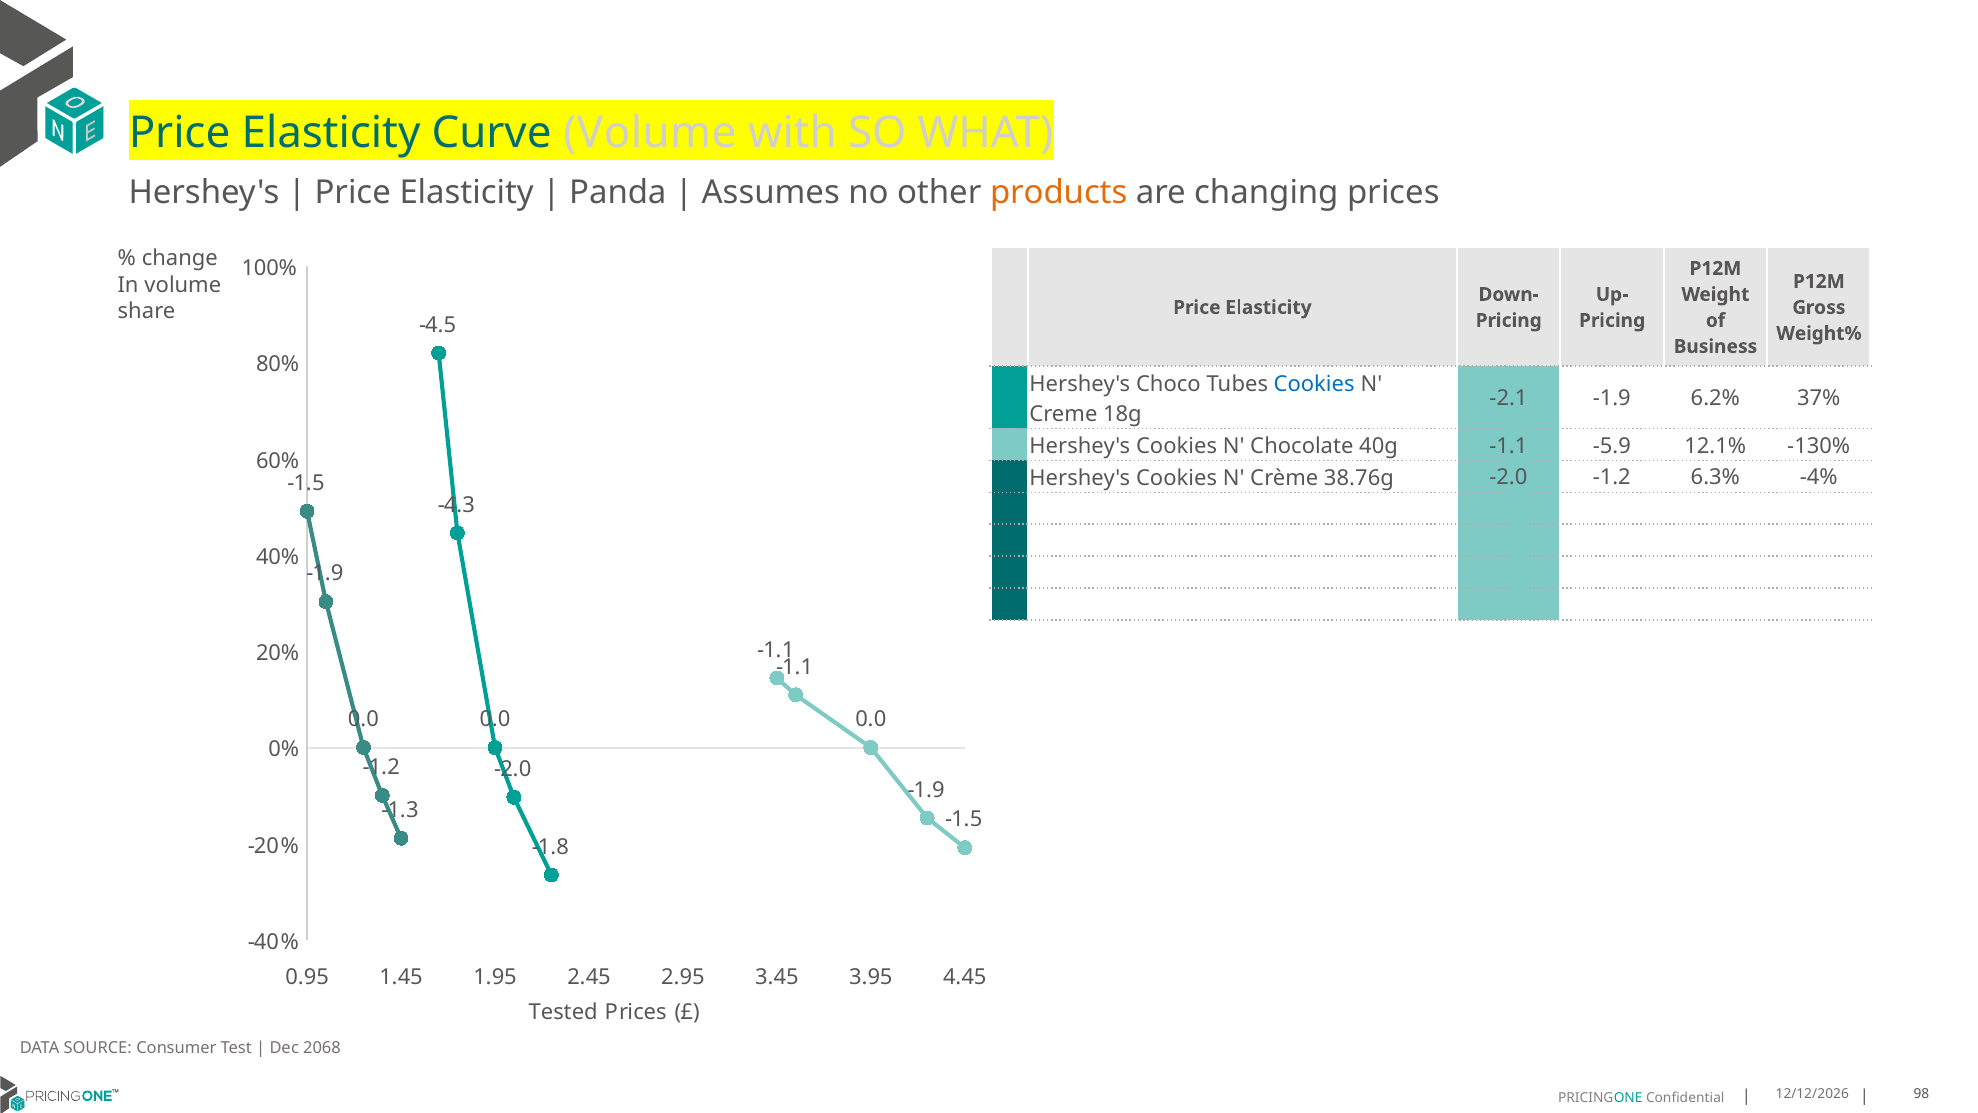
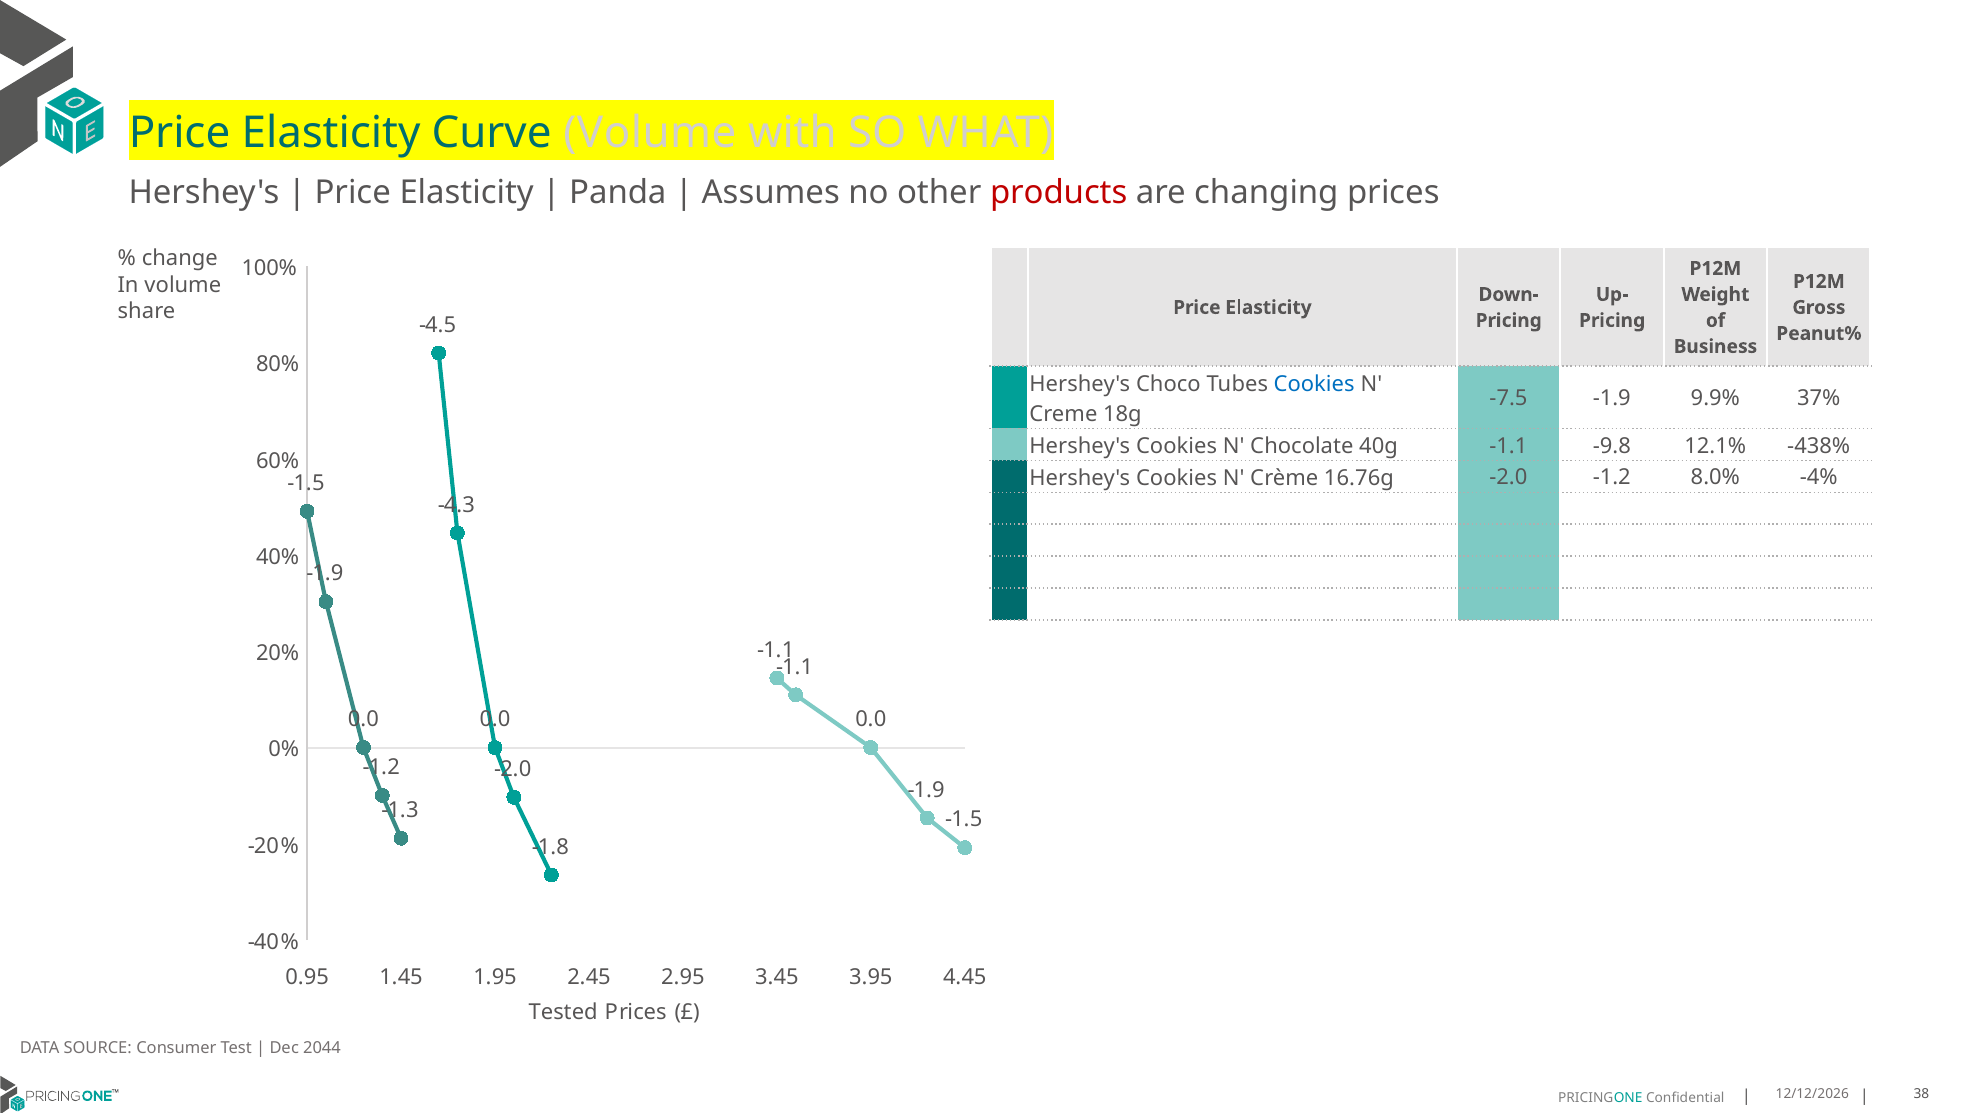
products colour: orange -> red
Weight%: Weight% -> Peanut%
-2.1: -2.1 -> -7.5
6.2%: 6.2% -> 9.9%
-5.9: -5.9 -> -9.8
-130%: -130% -> -438%
38.76g: 38.76g -> 16.76g
6.3%: 6.3% -> 8.0%
2068: 2068 -> 2044
98: 98 -> 38
